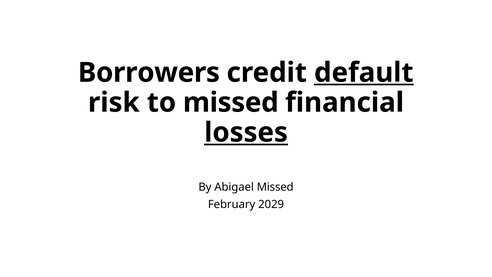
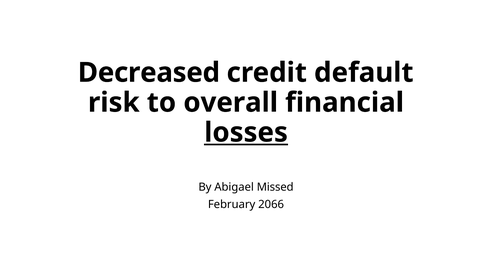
Borrowers: Borrowers -> Decreased
default underline: present -> none
to missed: missed -> overall
2029: 2029 -> 2066
